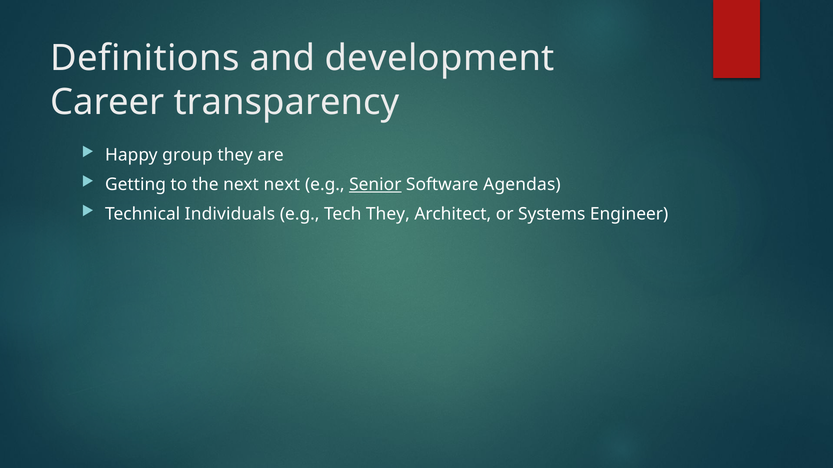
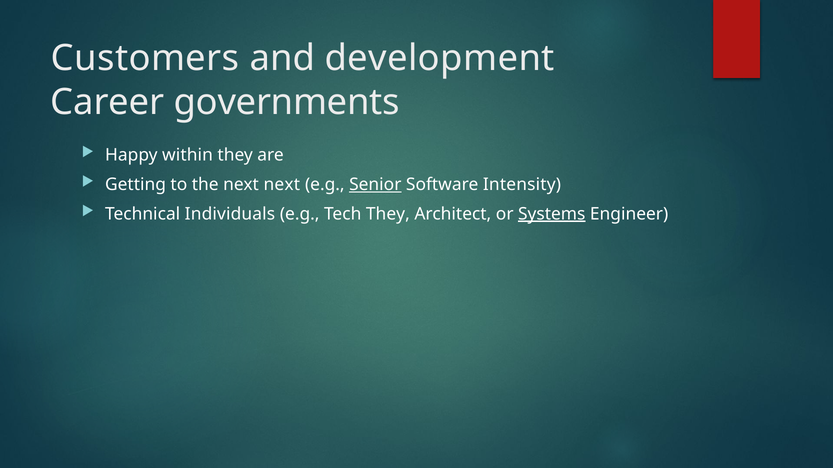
Definitions: Definitions -> Customers
transparency: transparency -> governments
group: group -> within
Agendas: Agendas -> Intensity
Systems underline: none -> present
